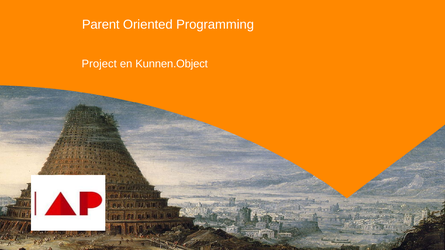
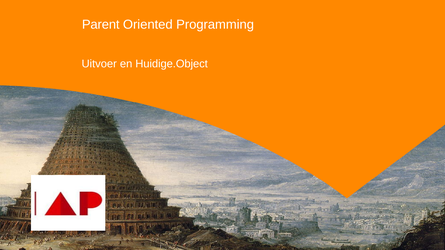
Project: Project -> Uitvoer
Kunnen.Object: Kunnen.Object -> Huidige.Object
